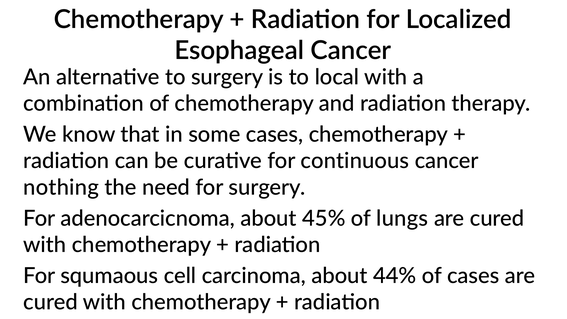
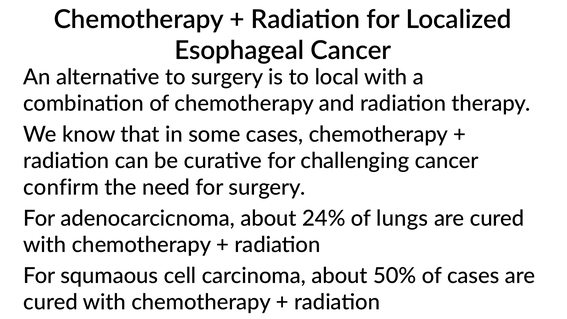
continuous: continuous -> challenging
nothing: nothing -> confirm
45%: 45% -> 24%
44%: 44% -> 50%
